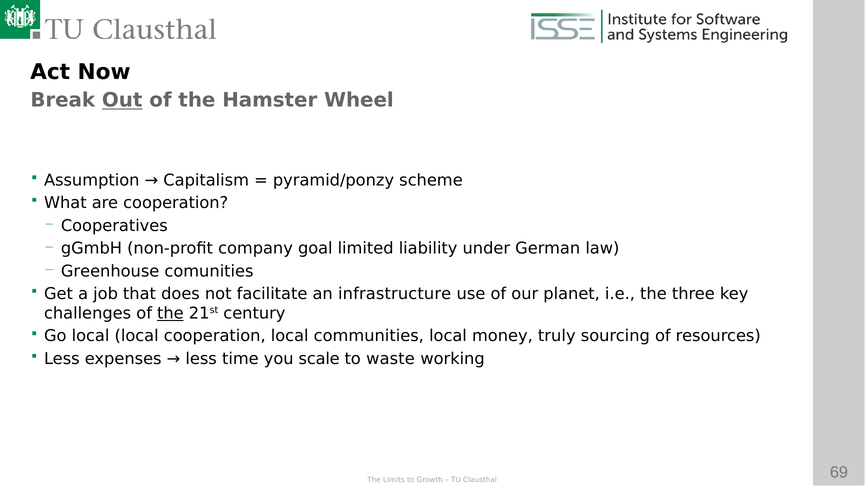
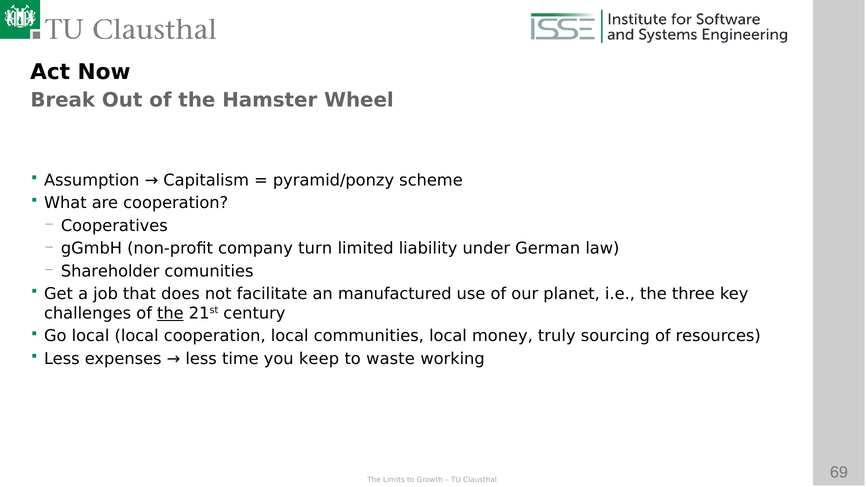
Out underline: present -> none
goal: goal -> turn
Greenhouse: Greenhouse -> Shareholder
infrastructure: infrastructure -> manufactured
scale: scale -> keep
